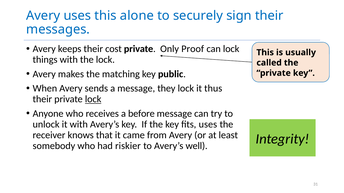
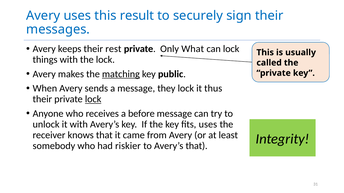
alone: alone -> result
cost: cost -> rest
Proof: Proof -> What
matching underline: none -> present
Avery’s well: well -> that
